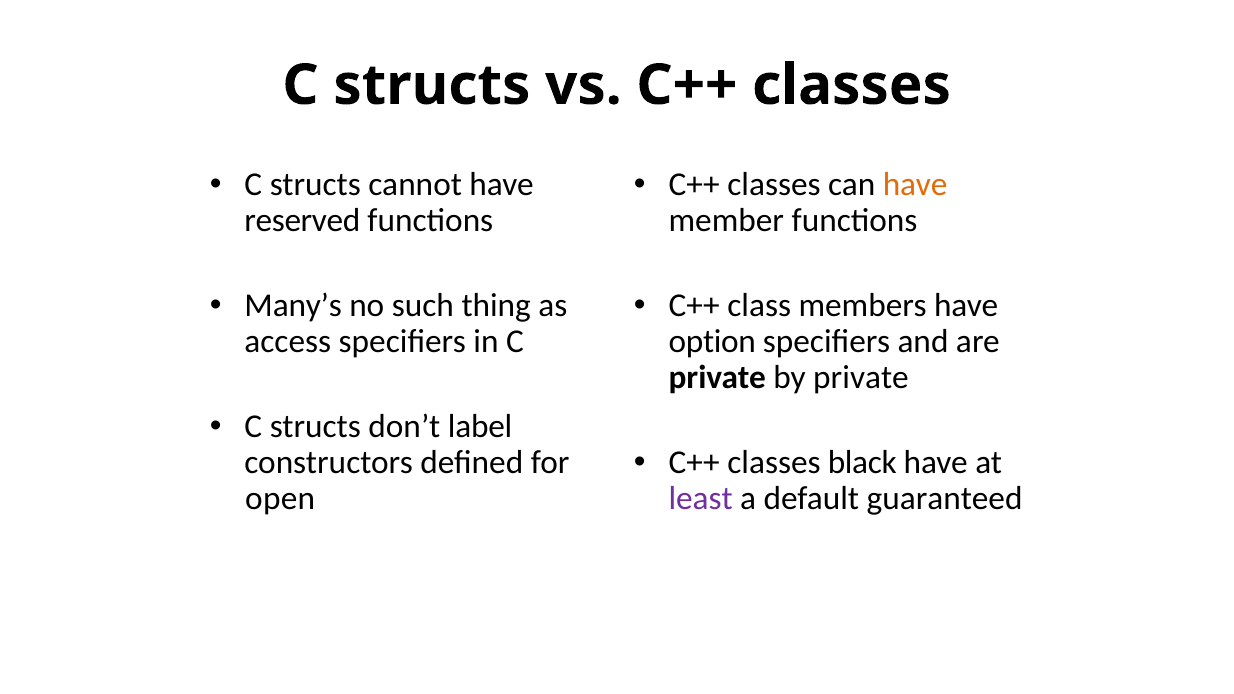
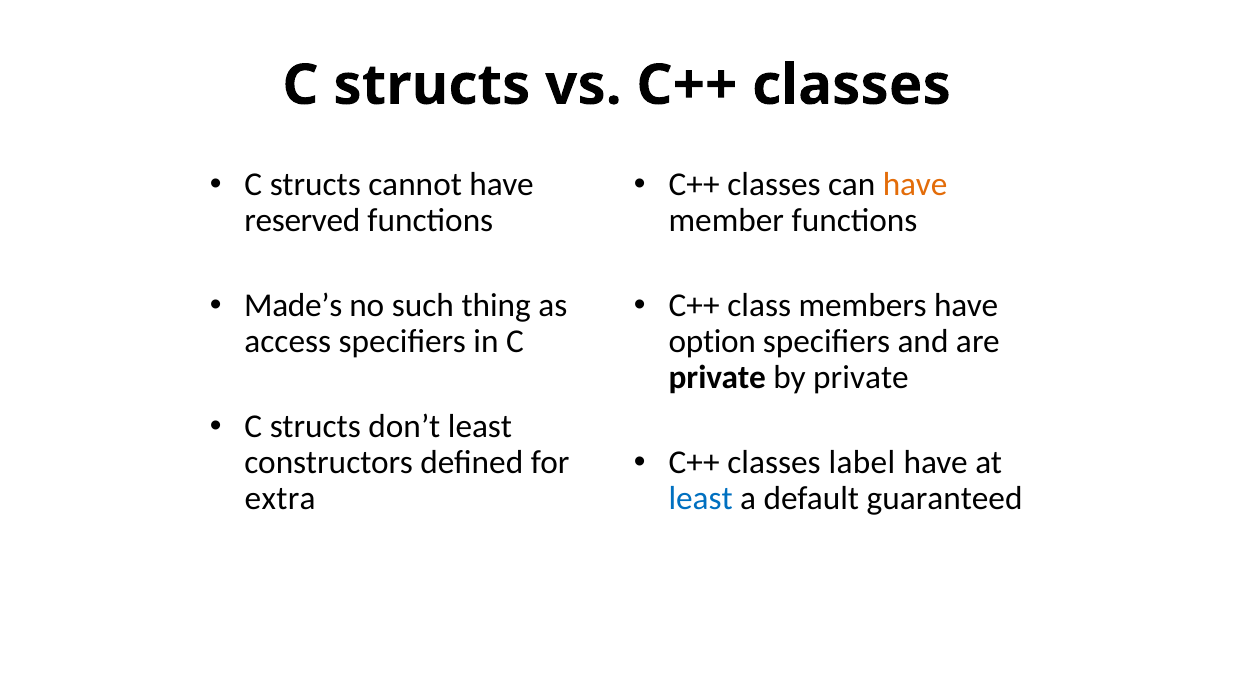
Many’s: Many’s -> Made’s
don’t label: label -> least
black: black -> label
open: open -> extra
least at (701, 499) colour: purple -> blue
